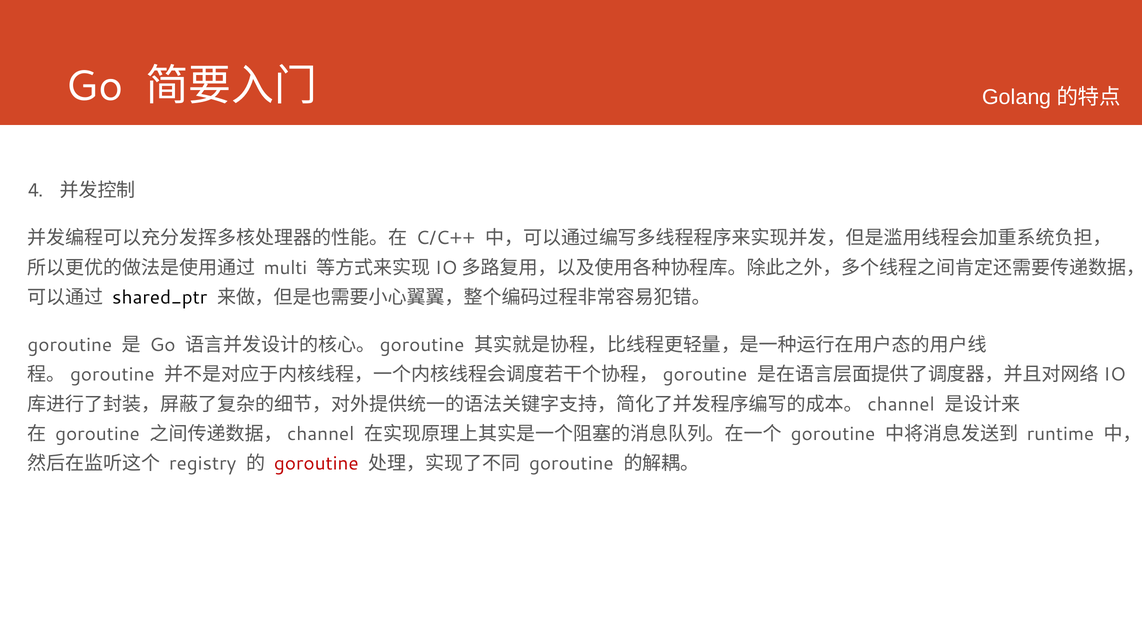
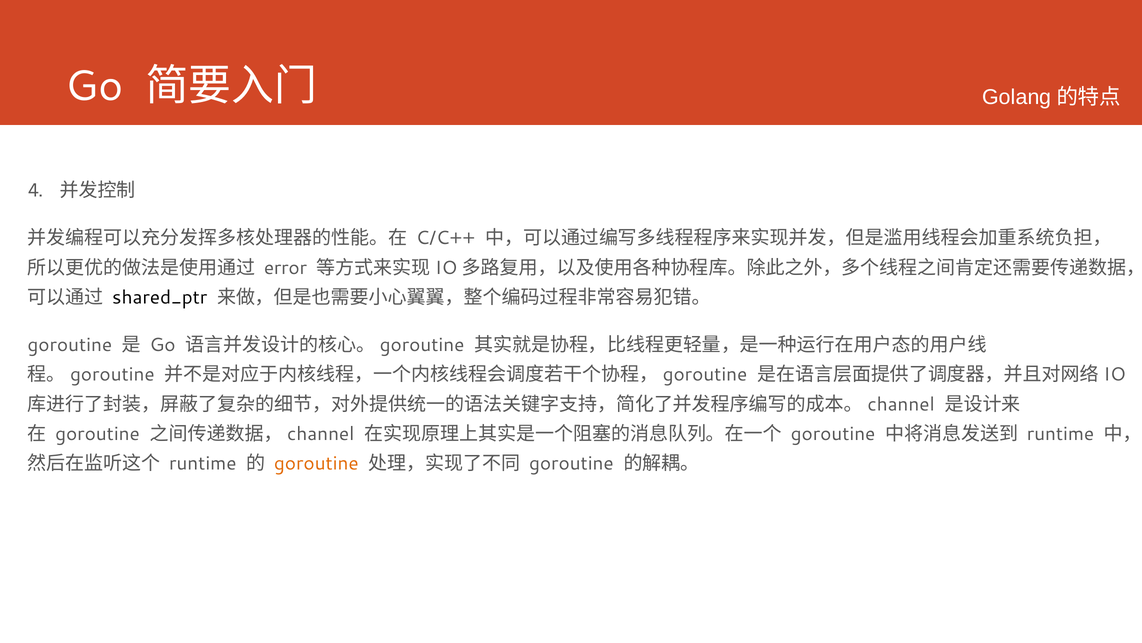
multi: multi -> error
registry at (203, 463): registry -> runtime
goroutine at (316, 463) colour: red -> orange
